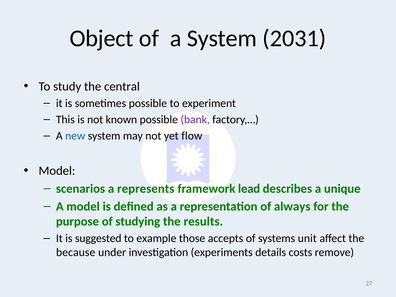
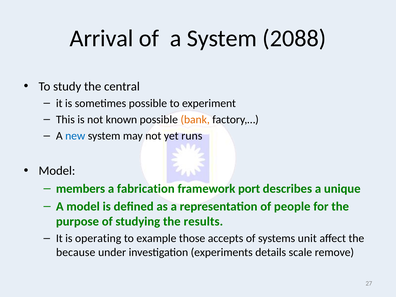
Object: Object -> Arrival
2031: 2031 -> 2088
bank colour: purple -> orange
flow: flow -> runs
scenarios: scenarios -> members
represents: represents -> fabrication
lead: lead -> port
always: always -> people
suggested: suggested -> operating
costs: costs -> scale
